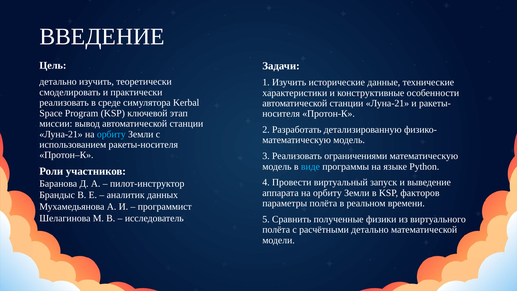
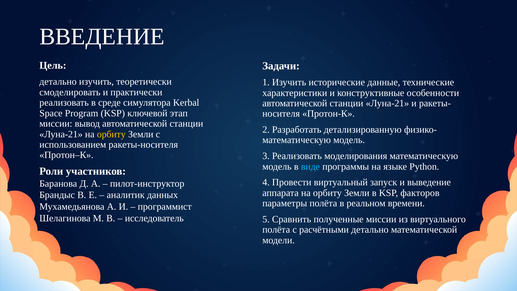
орбиту at (111, 134) colour: light blue -> yellow
ограничениями: ограничениями -> моделирования
полученные физики: физики -> миссии
